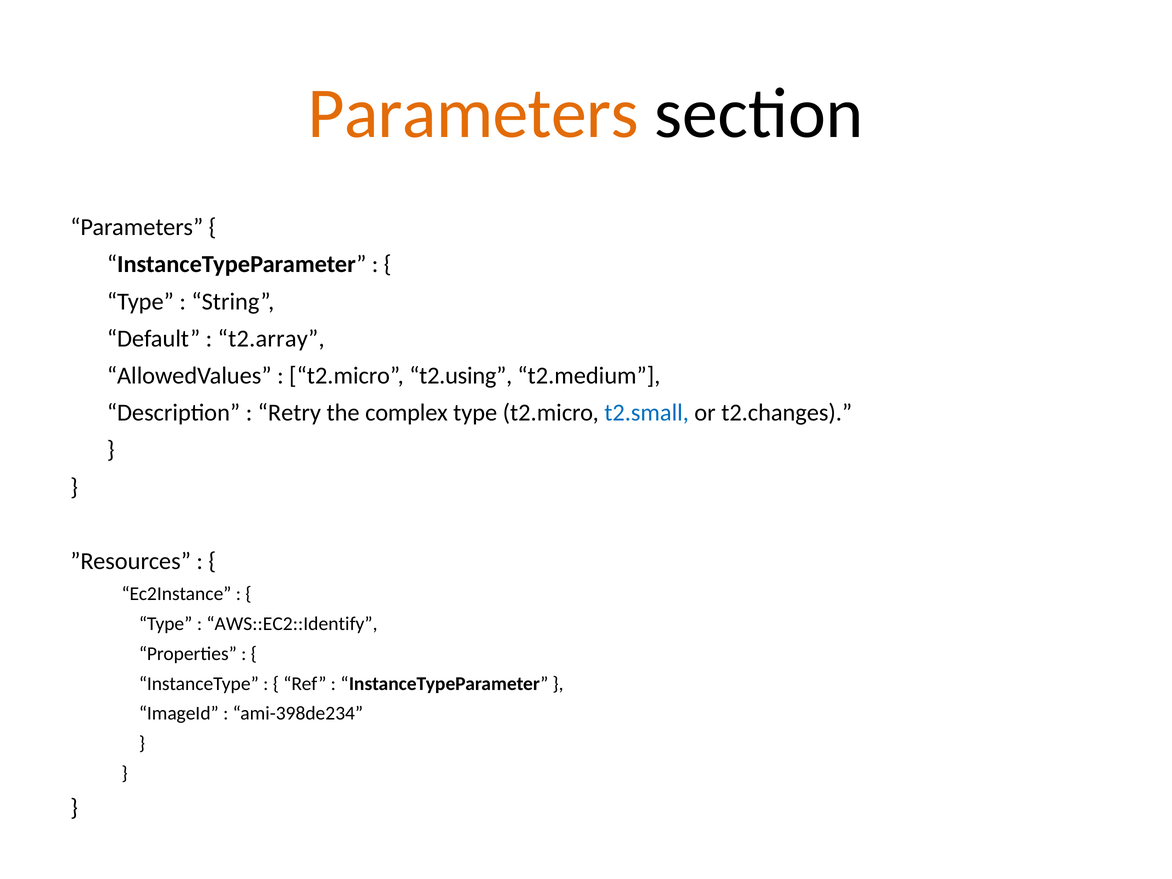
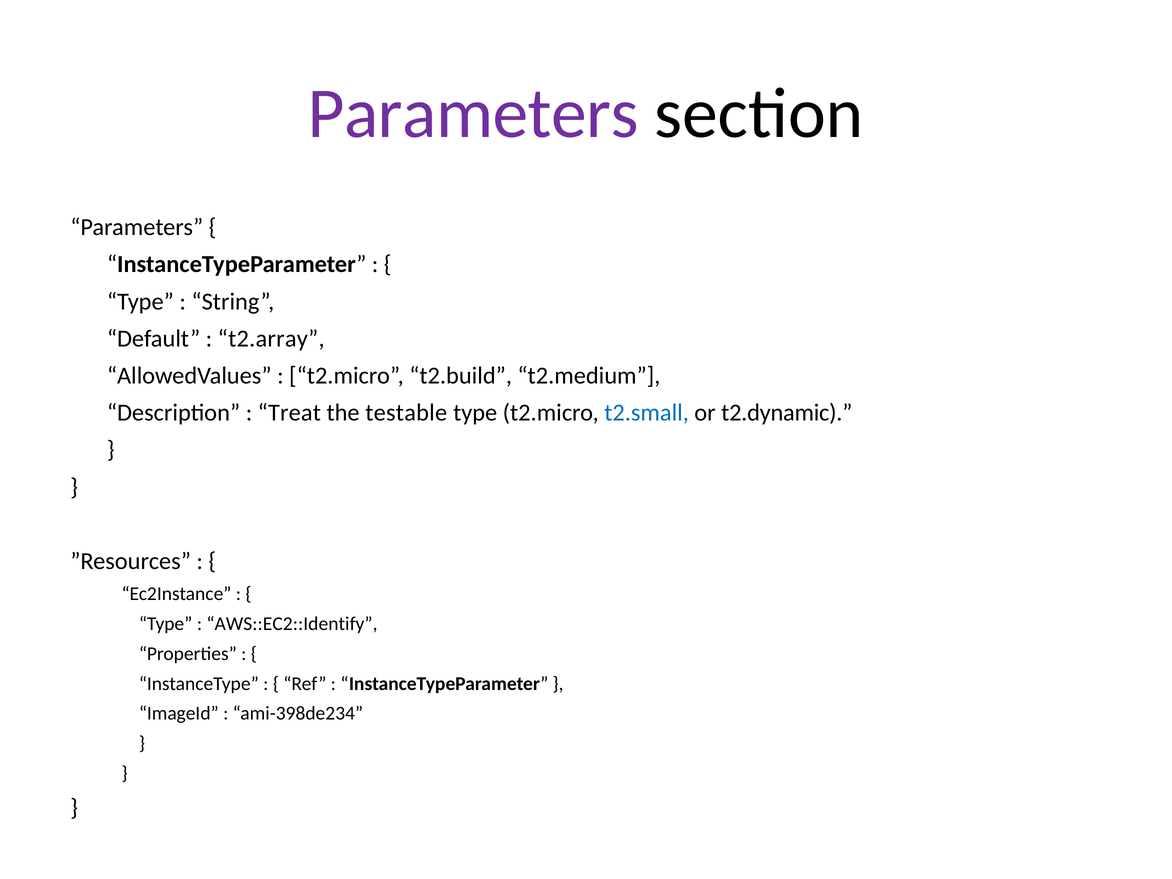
Parameters at (473, 113) colour: orange -> purple
t2.using: t2.using -> t2.build
Retry: Retry -> Treat
complex: complex -> testable
t2.changes: t2.changes -> t2.dynamic
